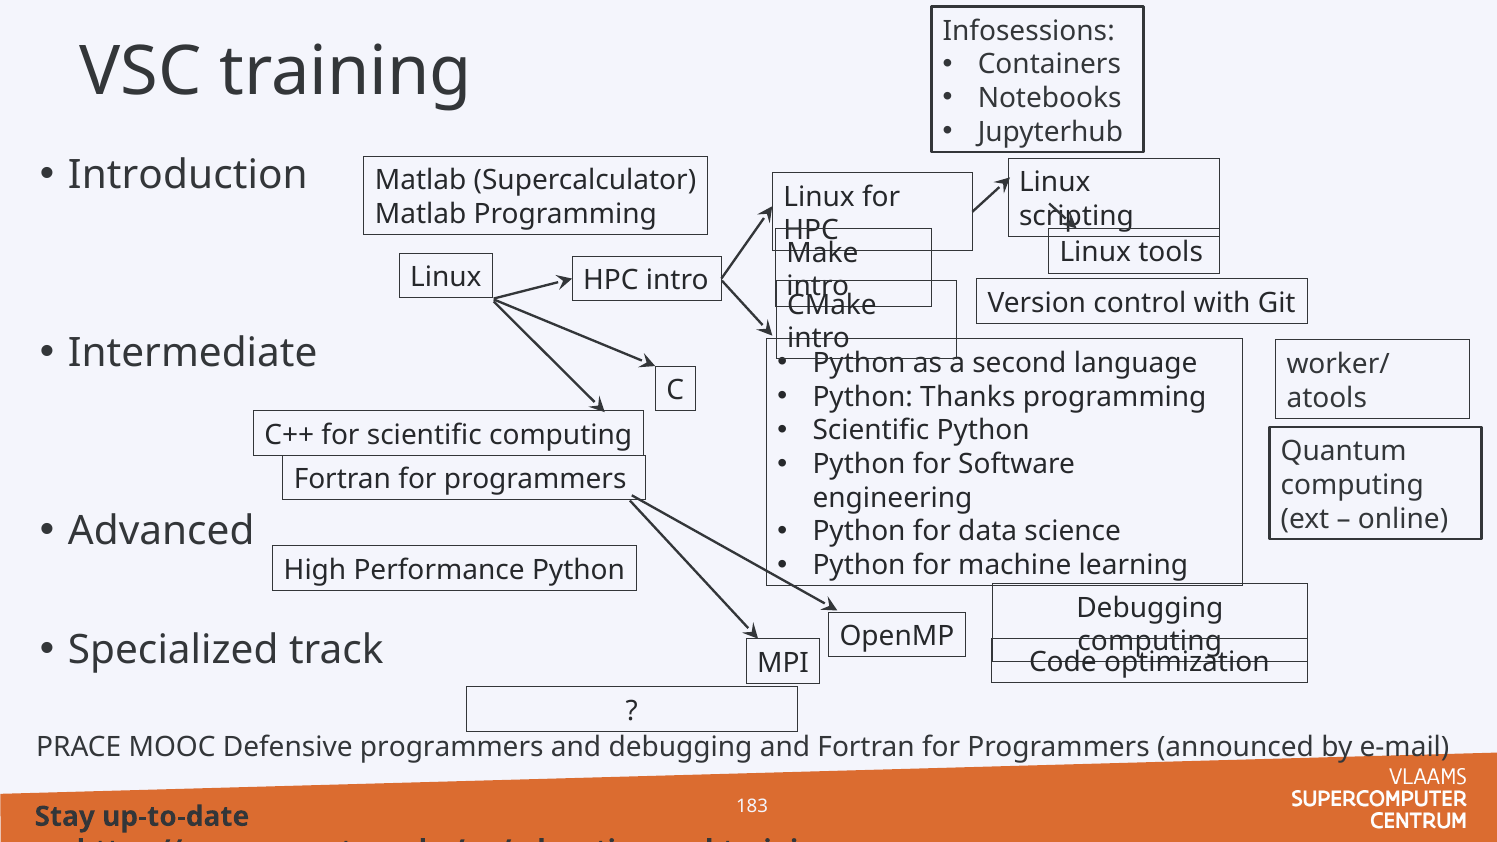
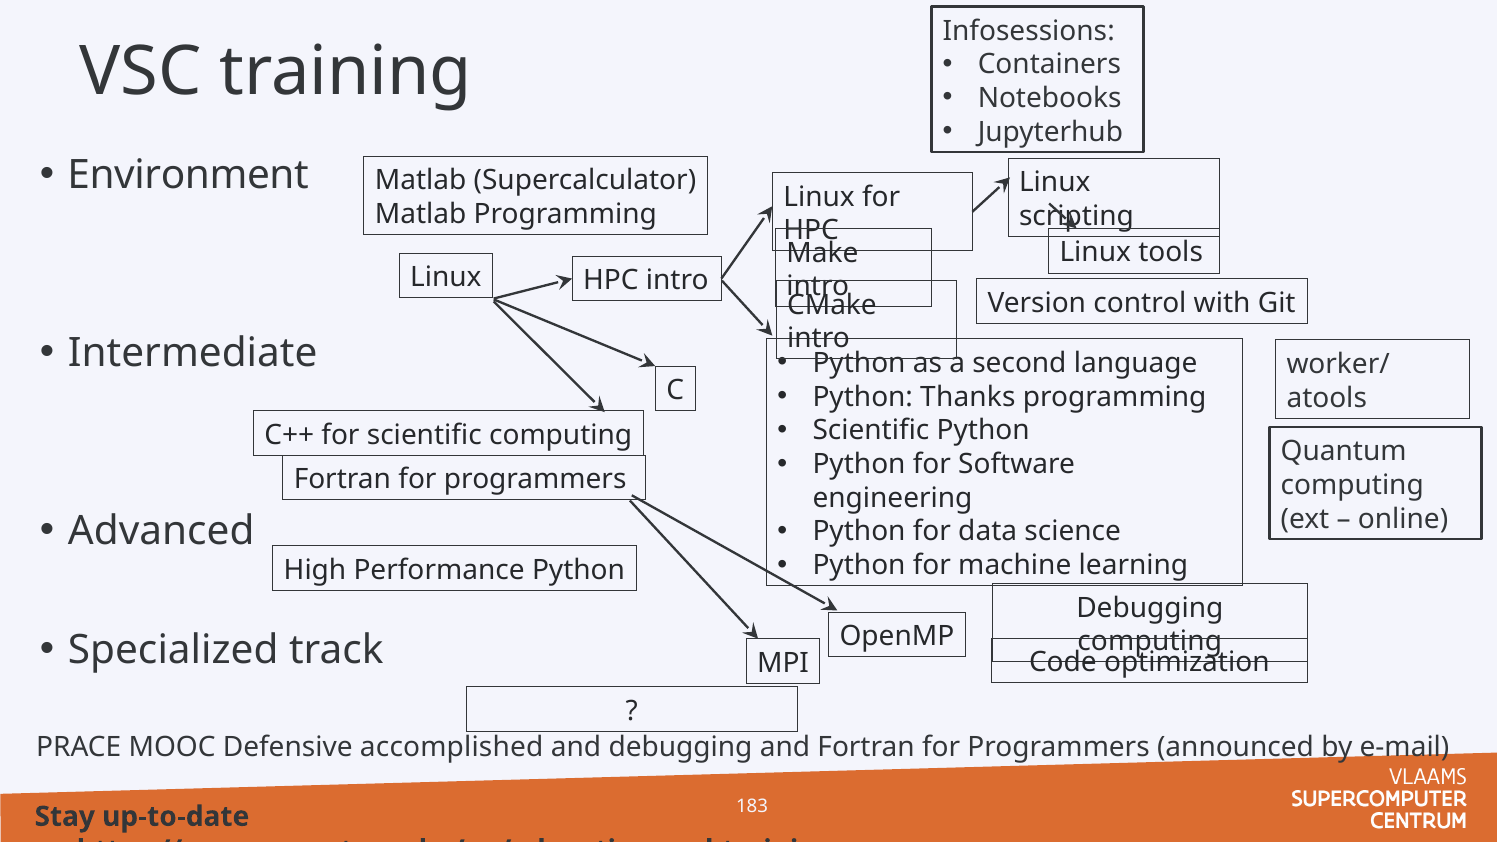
Introduction: Introduction -> Environment
Defensive programmers: programmers -> accomplished
